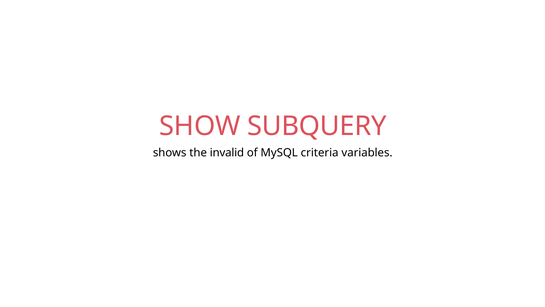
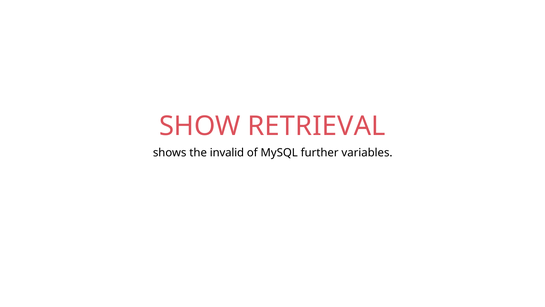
SUBQUERY: SUBQUERY -> RETRIEVAL
criteria: criteria -> further
